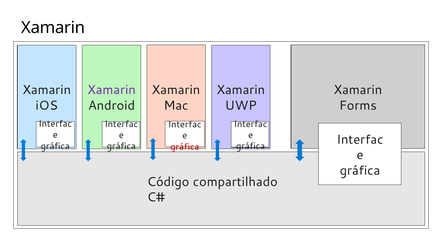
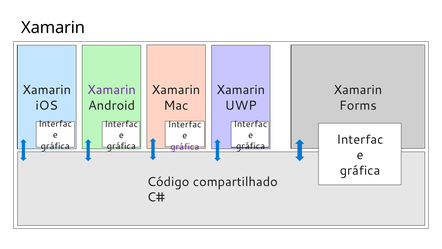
gráfica at (185, 146) colour: red -> purple
